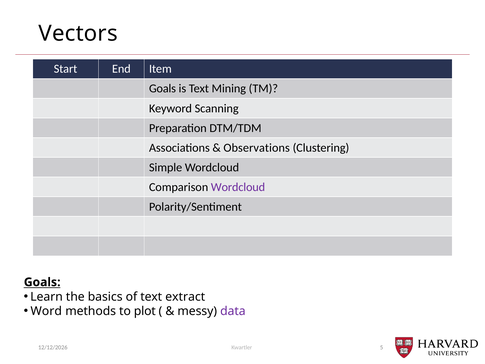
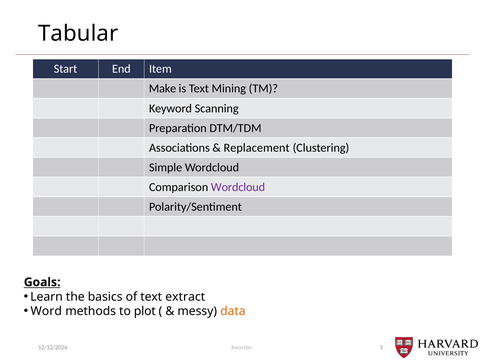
Vectors: Vectors -> Tabular
Goals at (163, 89): Goals -> Make
Observations: Observations -> Replacement
data colour: purple -> orange
